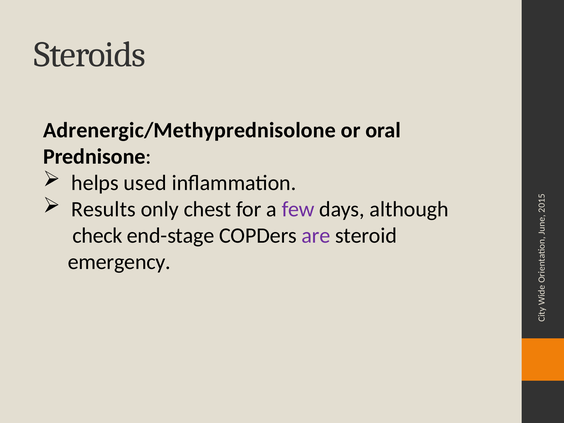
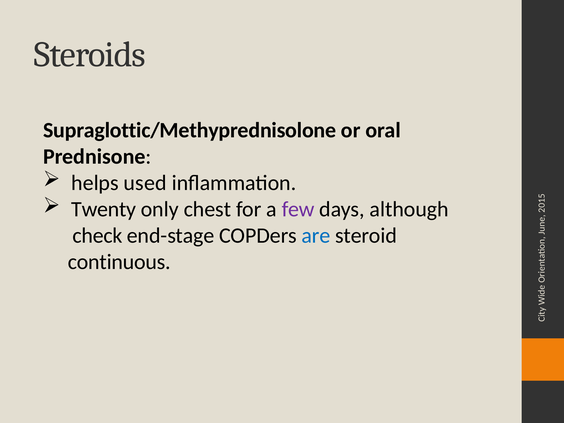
Adrenergic/Methyprednisolone: Adrenergic/Methyprednisolone -> Supraglottic/Methyprednisolone
Results: Results -> Twenty
are colour: purple -> blue
emergency: emergency -> continuous
